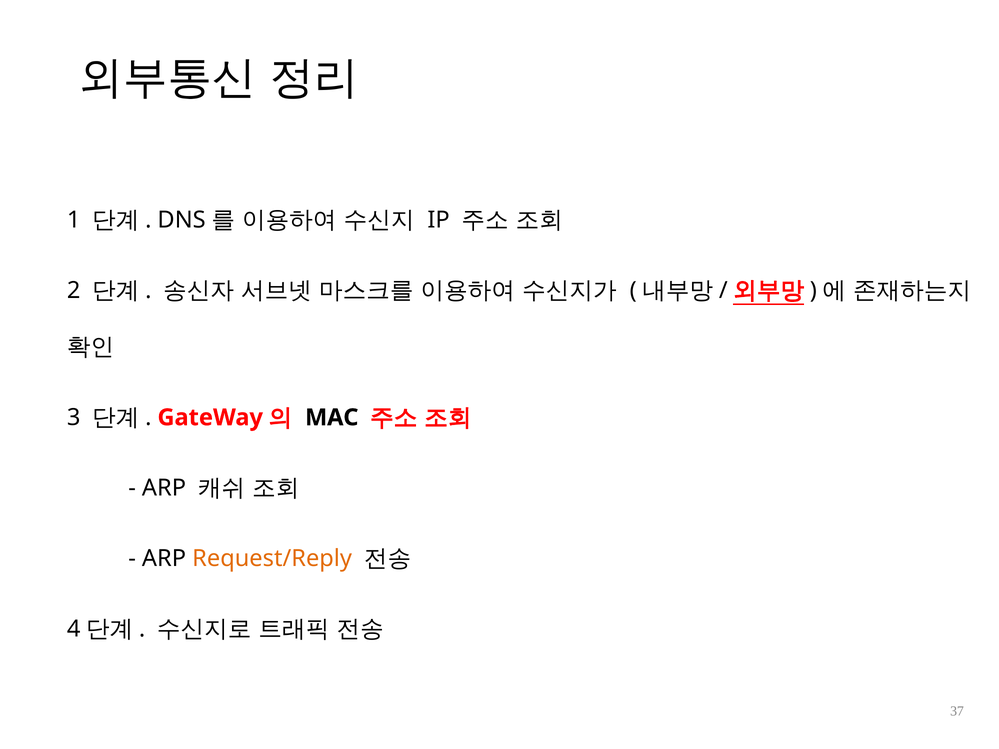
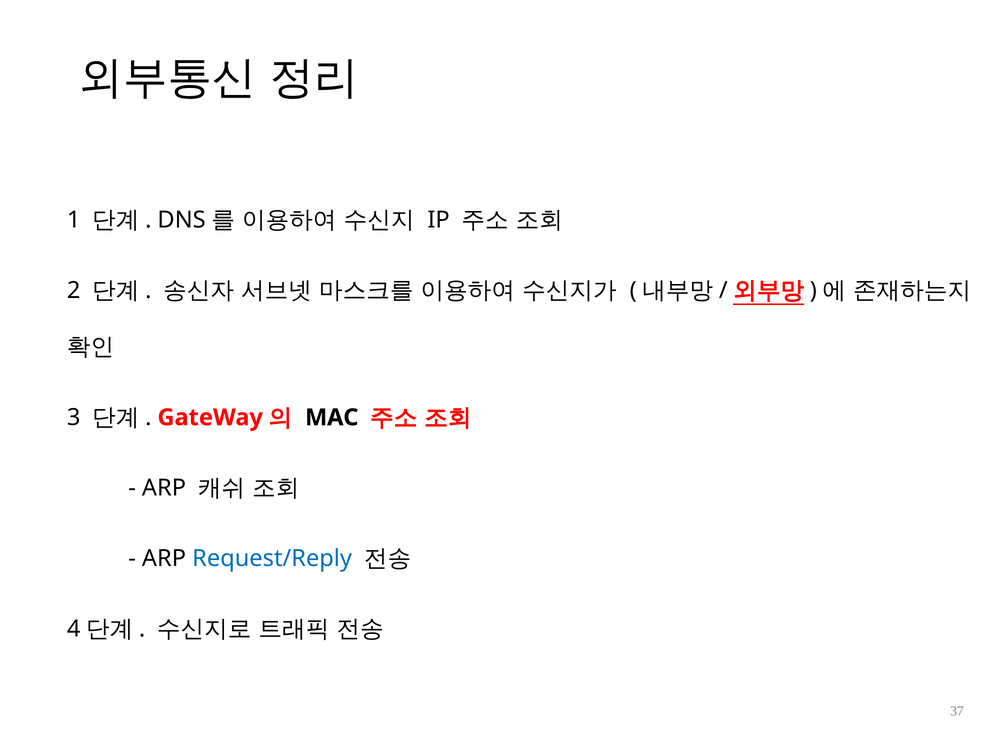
Request/Reply colour: orange -> blue
